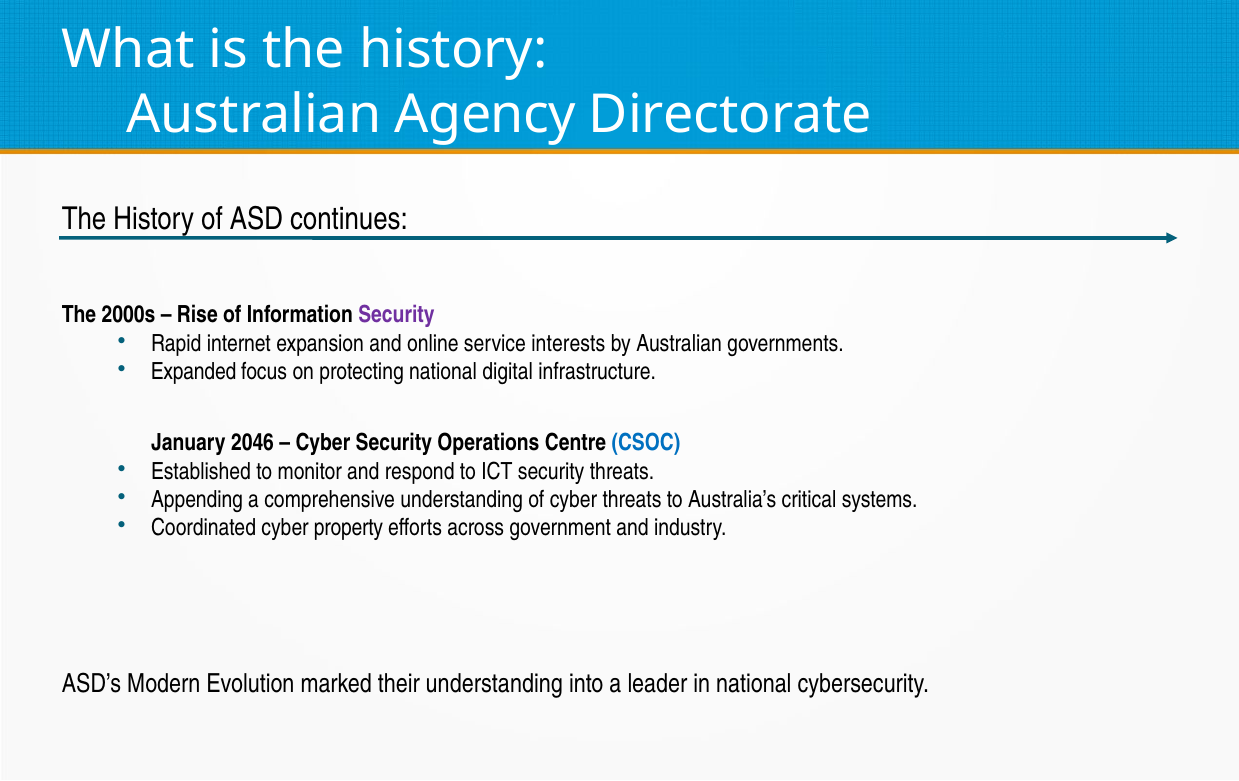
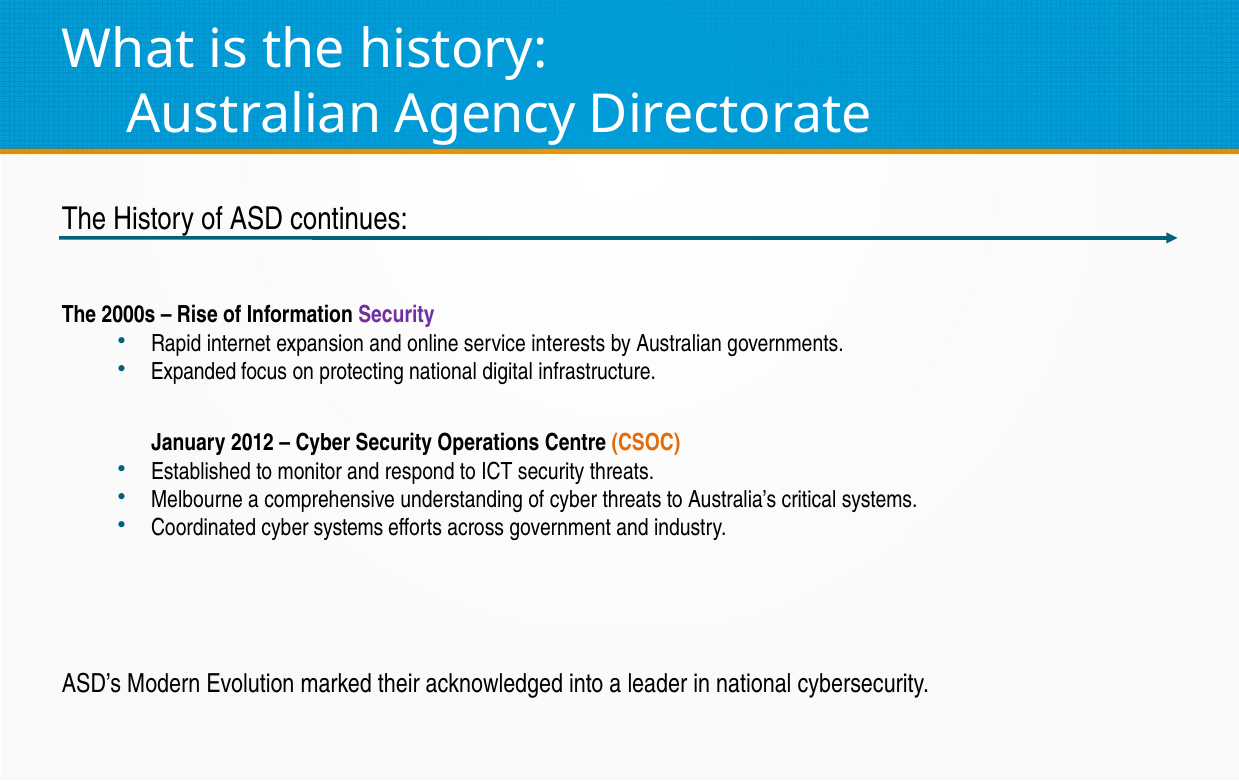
2046: 2046 -> 2012
CSOC colour: blue -> orange
Appending: Appending -> Melbourne
cyber property: property -> systems
their understanding: understanding -> acknowledged
